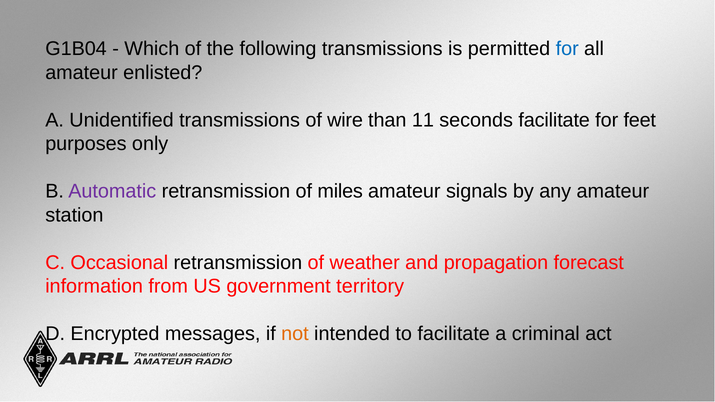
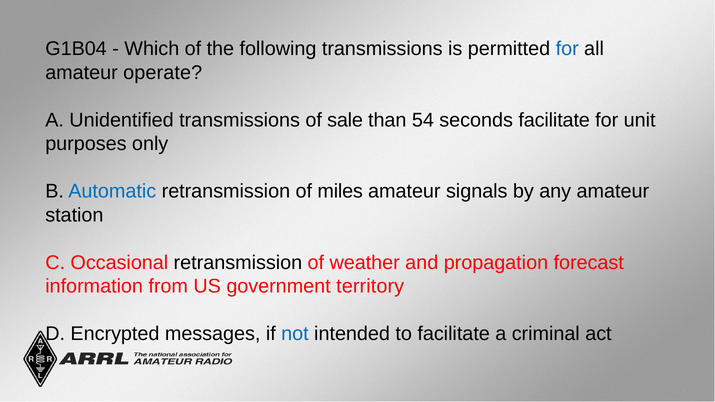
enlisted: enlisted -> operate
wire: wire -> sale
11: 11 -> 54
feet: feet -> unit
Automatic colour: purple -> blue
not colour: orange -> blue
